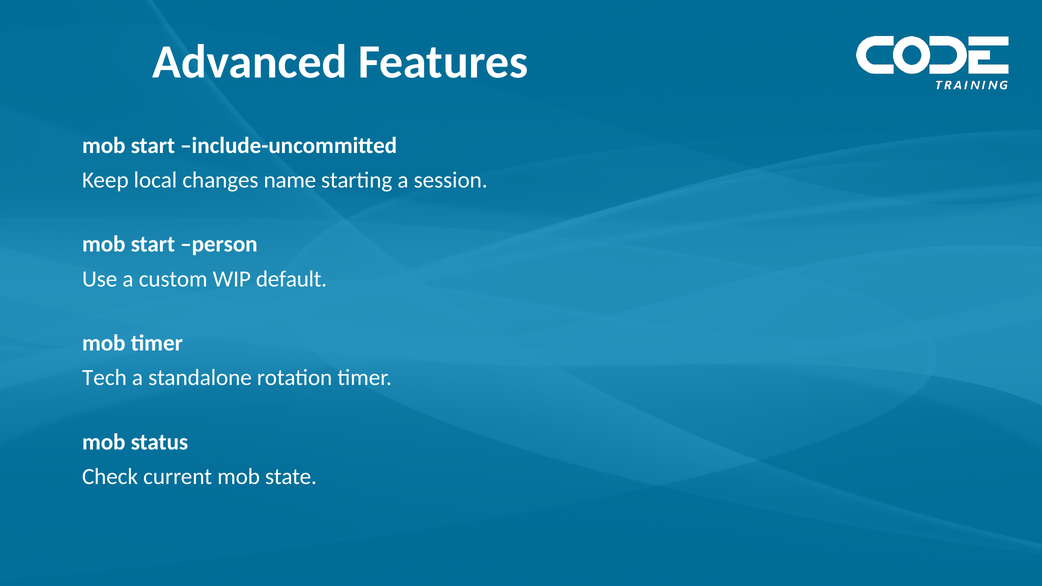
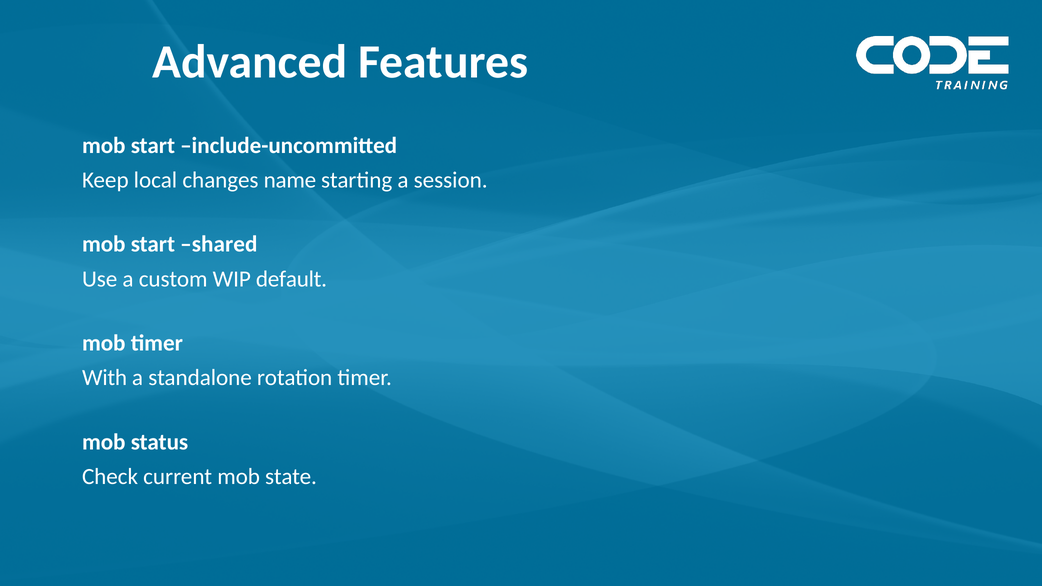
person: person -> shared
Tech: Tech -> With
